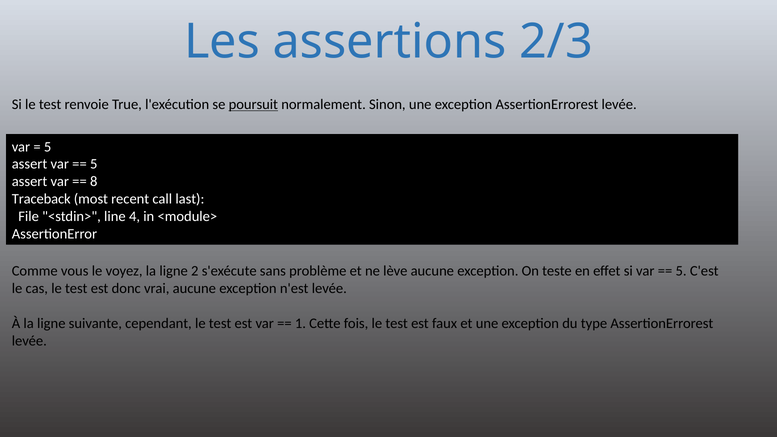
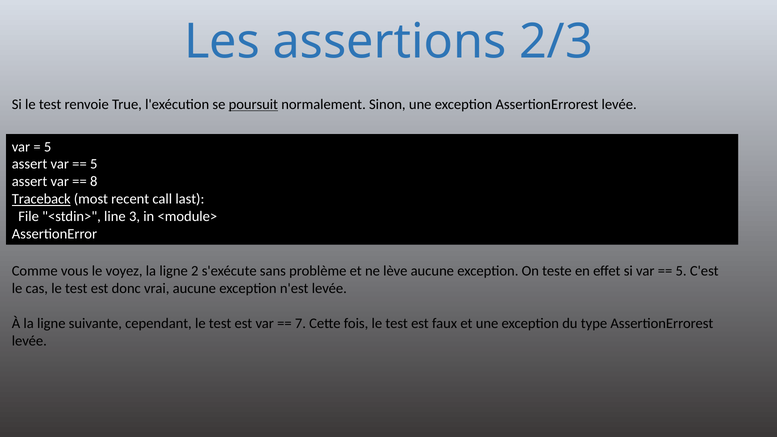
Traceback underline: none -> present
4: 4 -> 3
1: 1 -> 7
